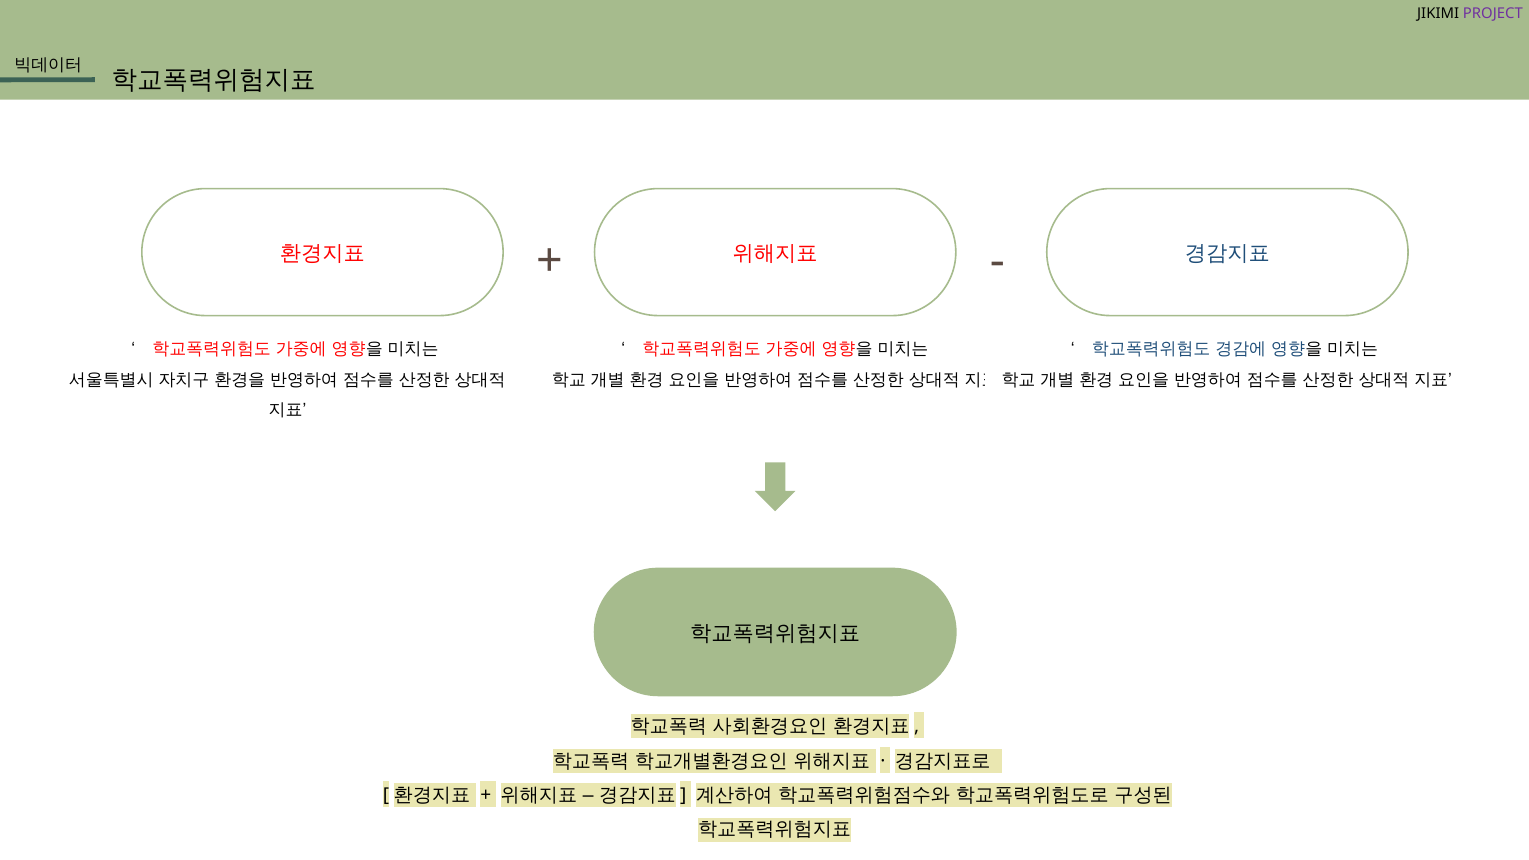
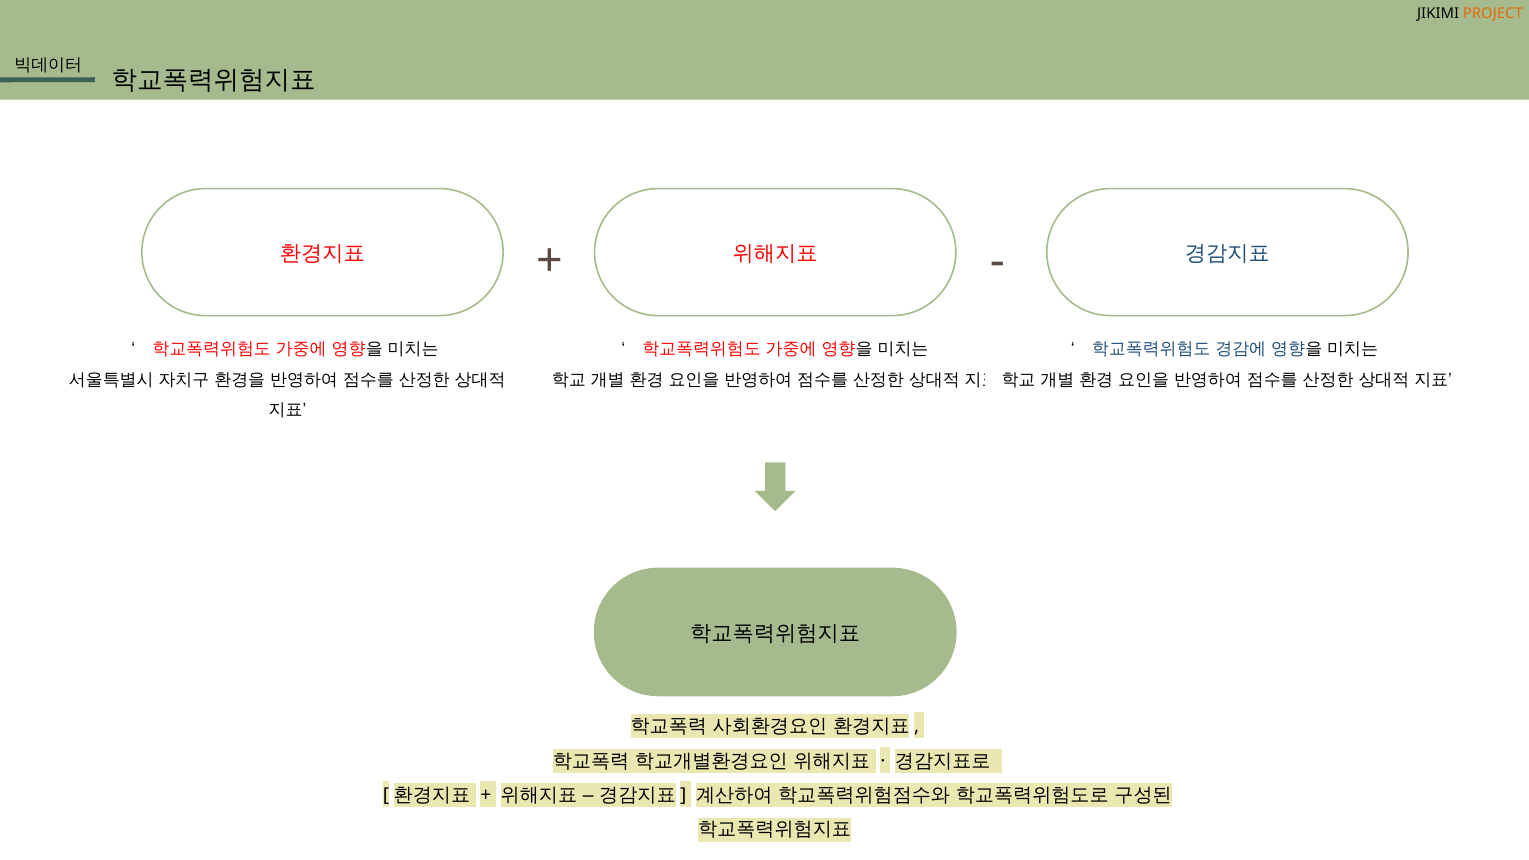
PROJECT colour: purple -> orange
